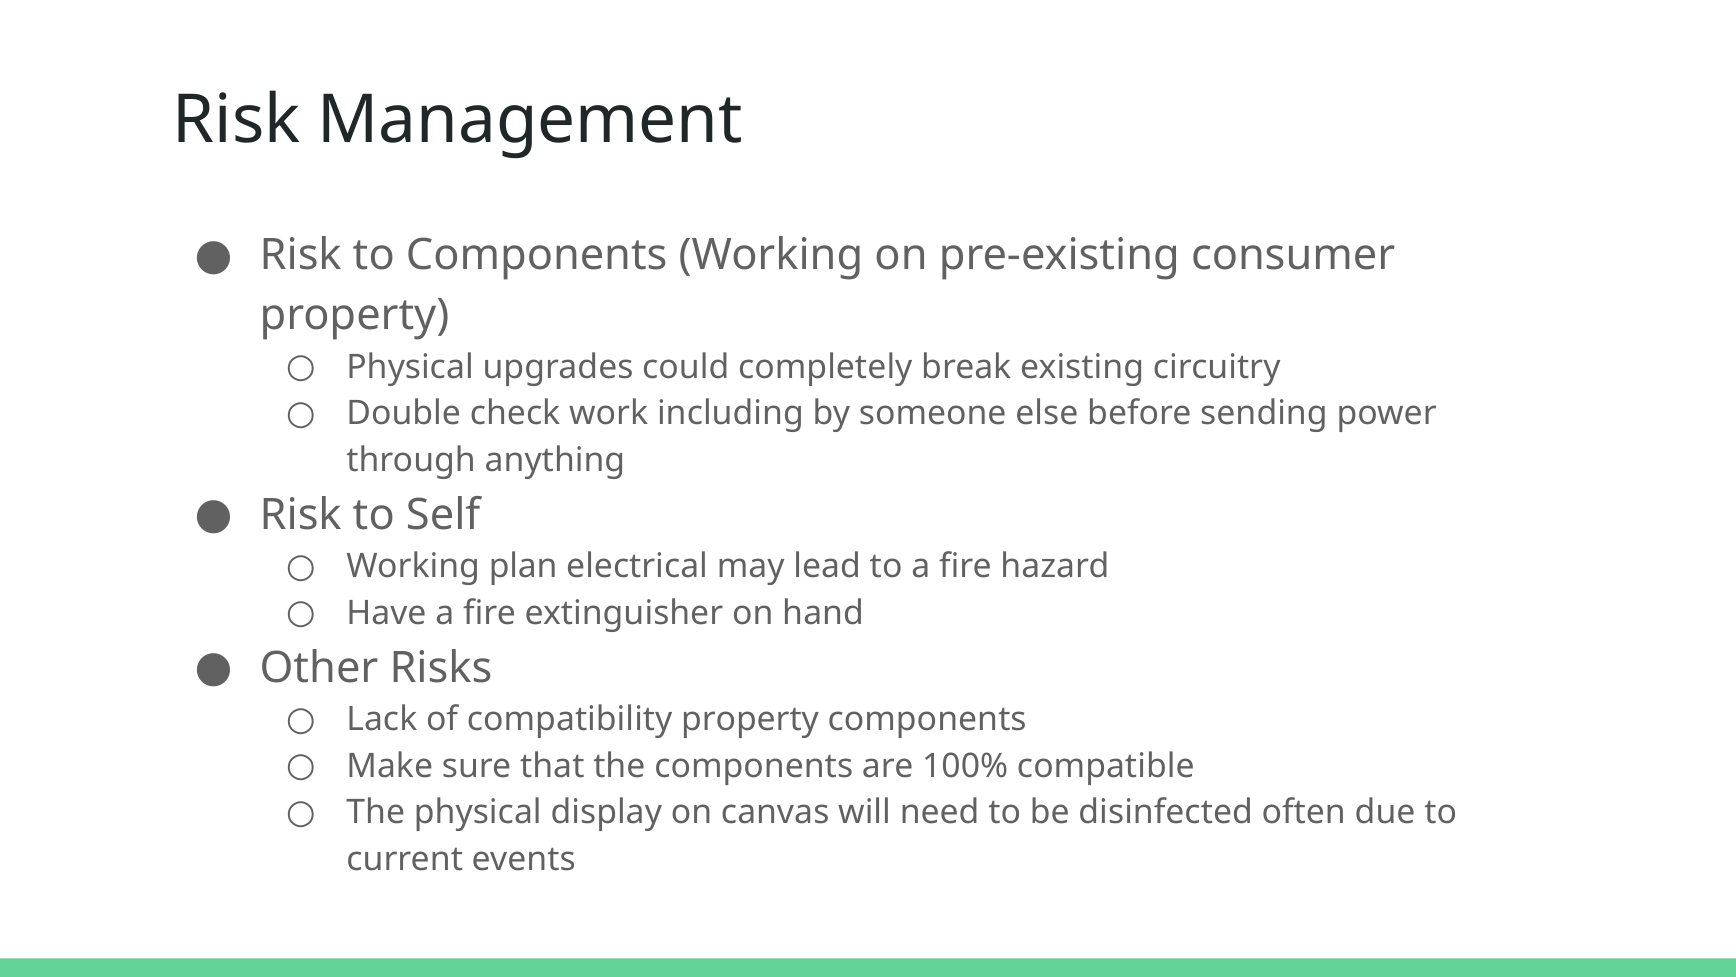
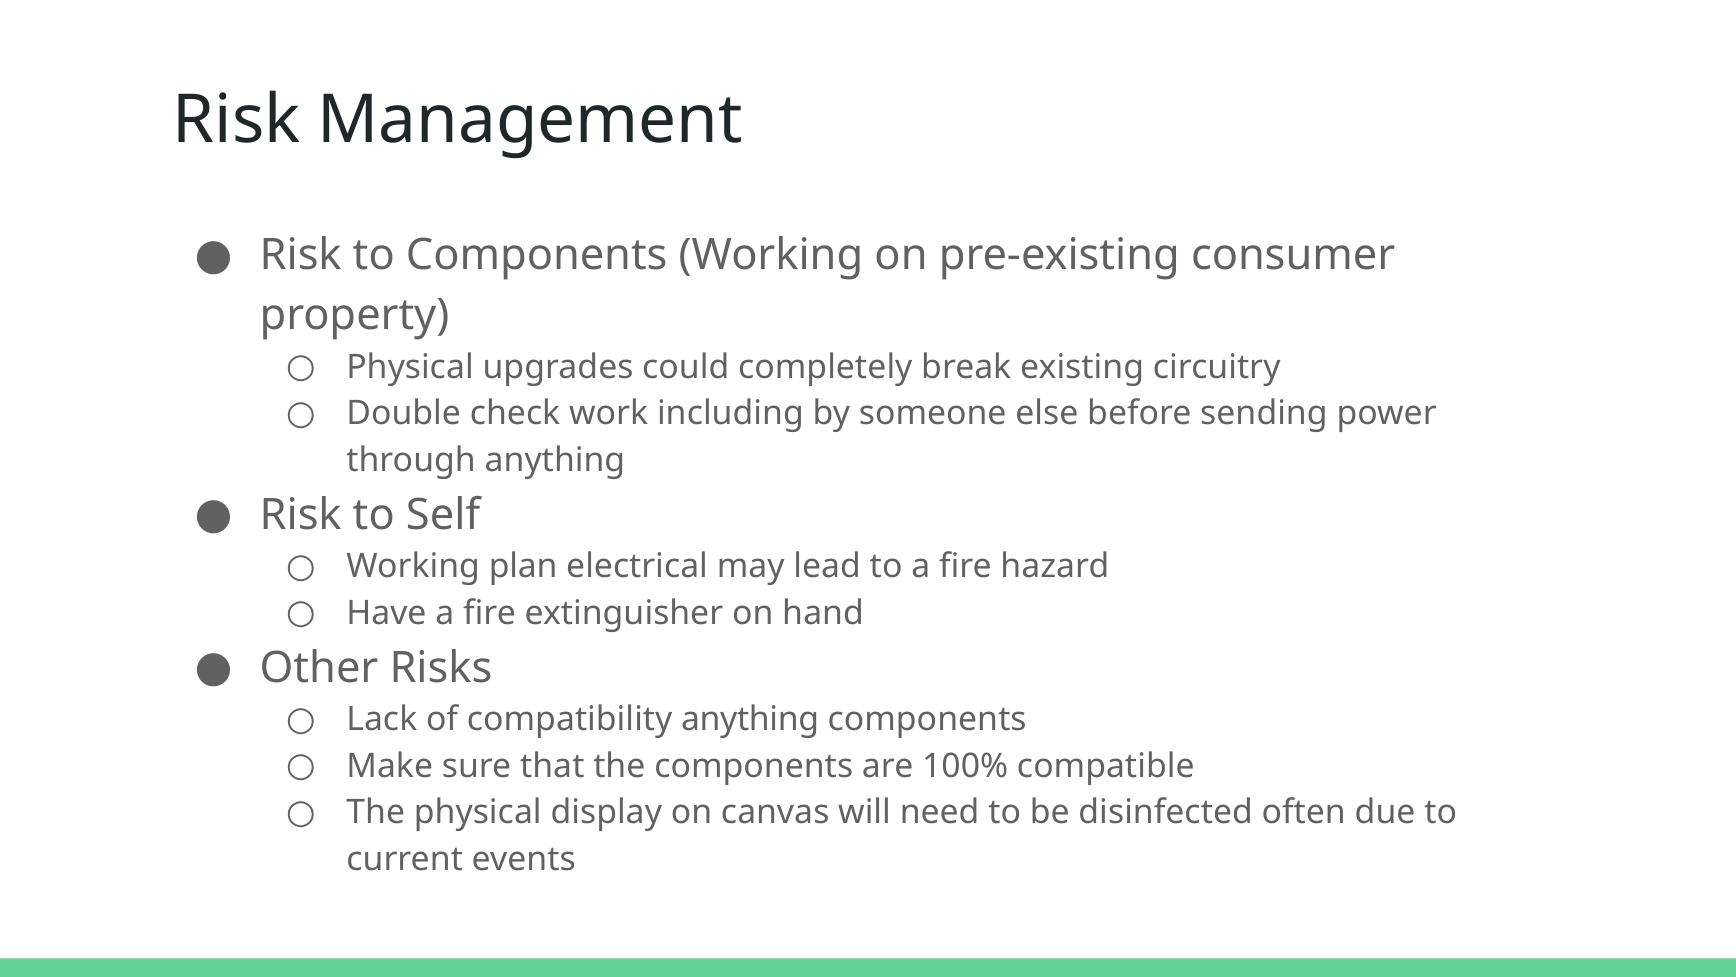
compatibility property: property -> anything
